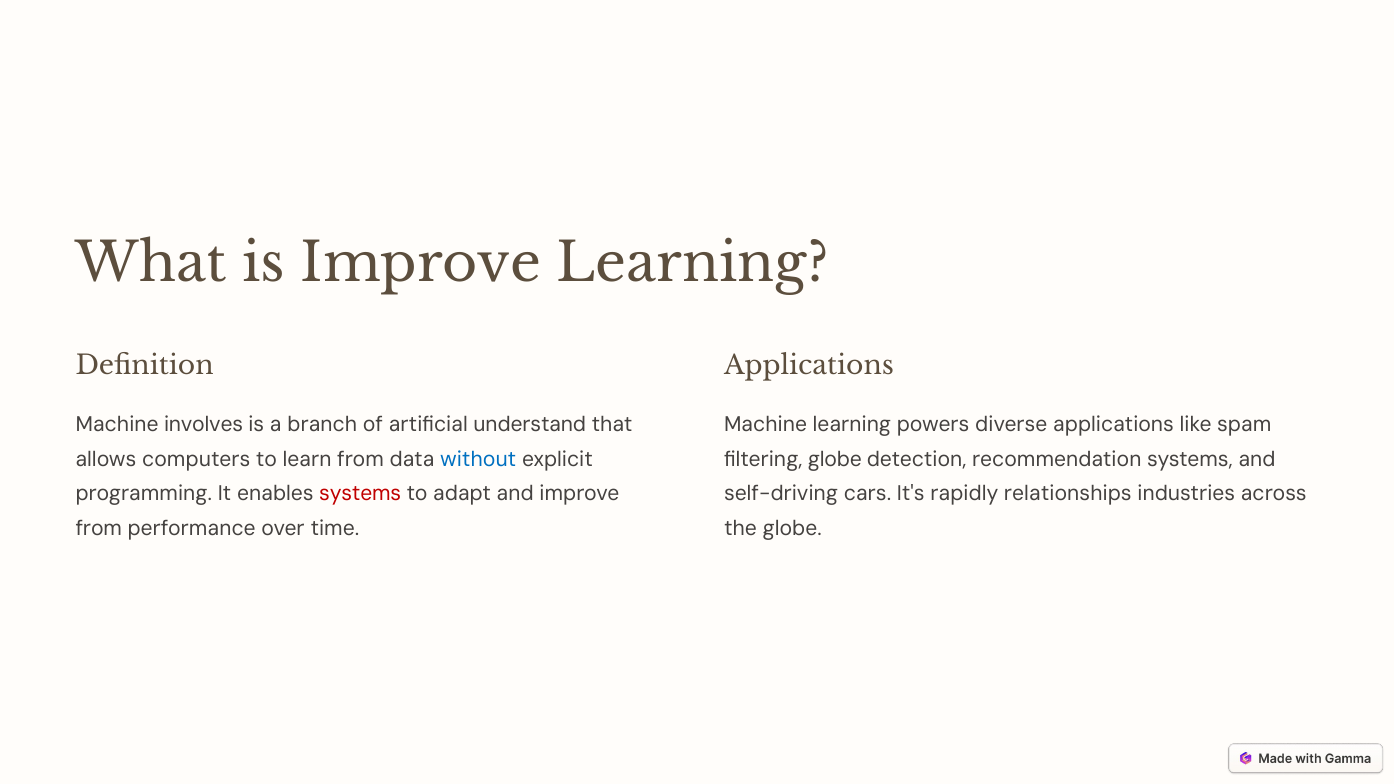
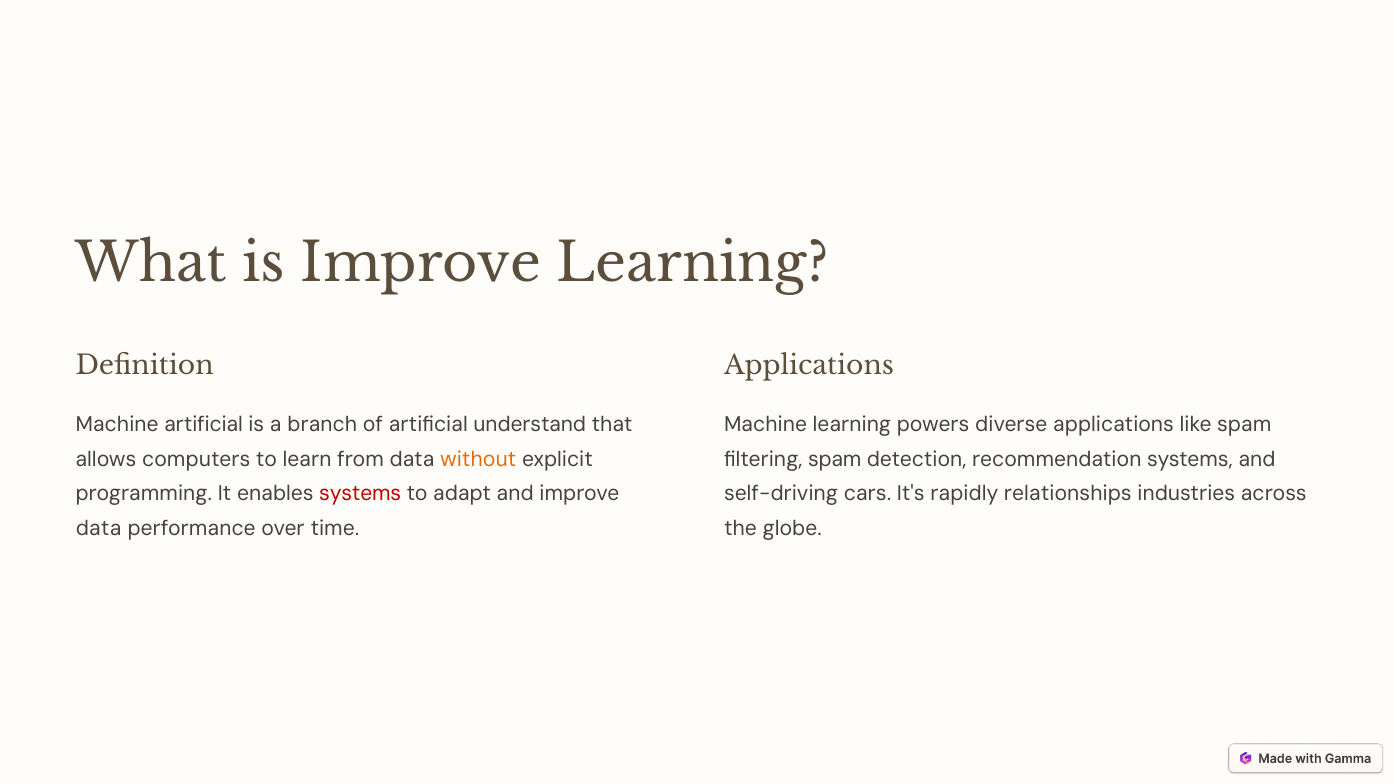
Machine involves: involves -> artificial
without colour: blue -> orange
filtering globe: globe -> spam
from at (99, 528): from -> data
